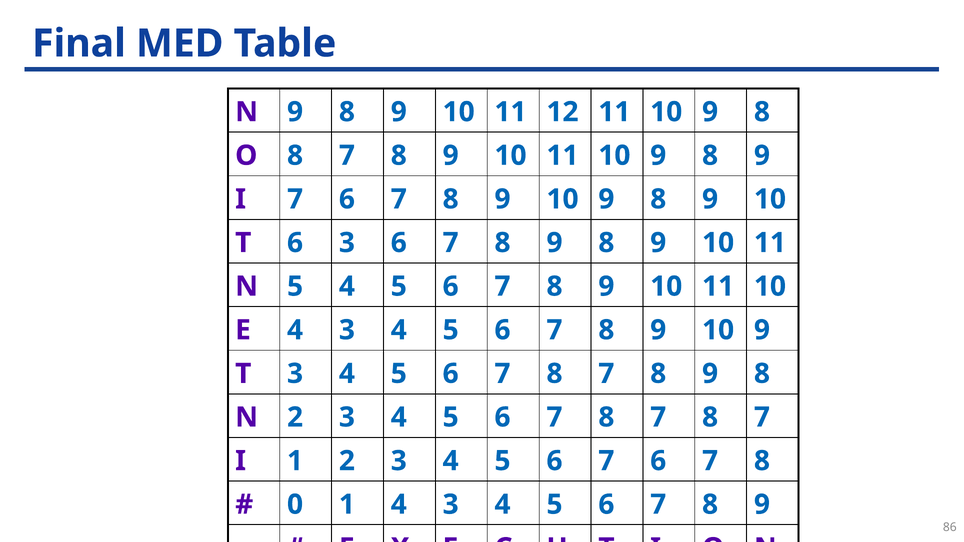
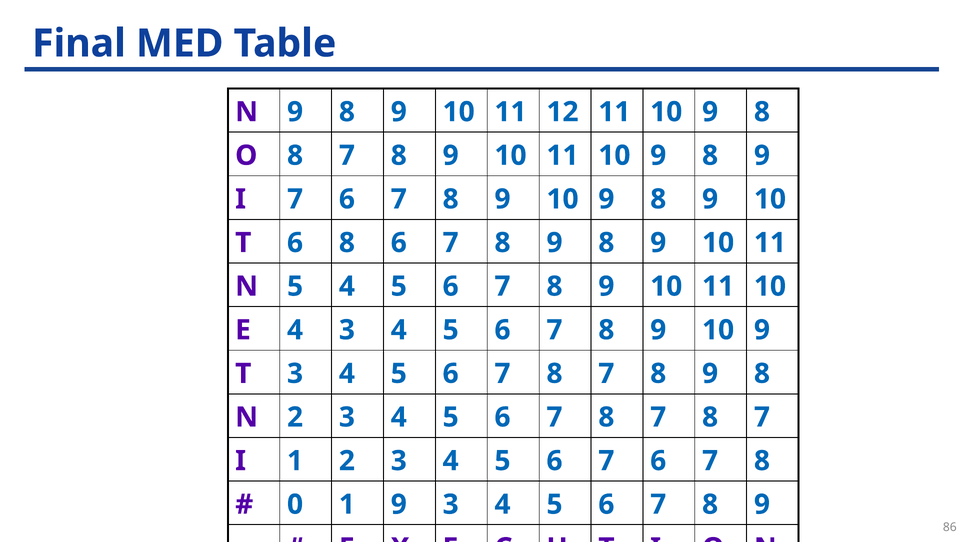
6 3: 3 -> 8
1 4: 4 -> 9
